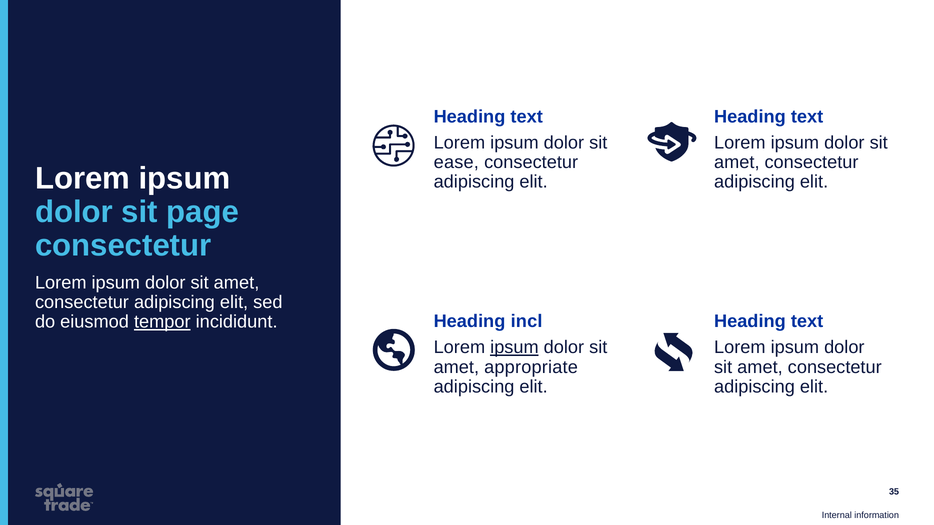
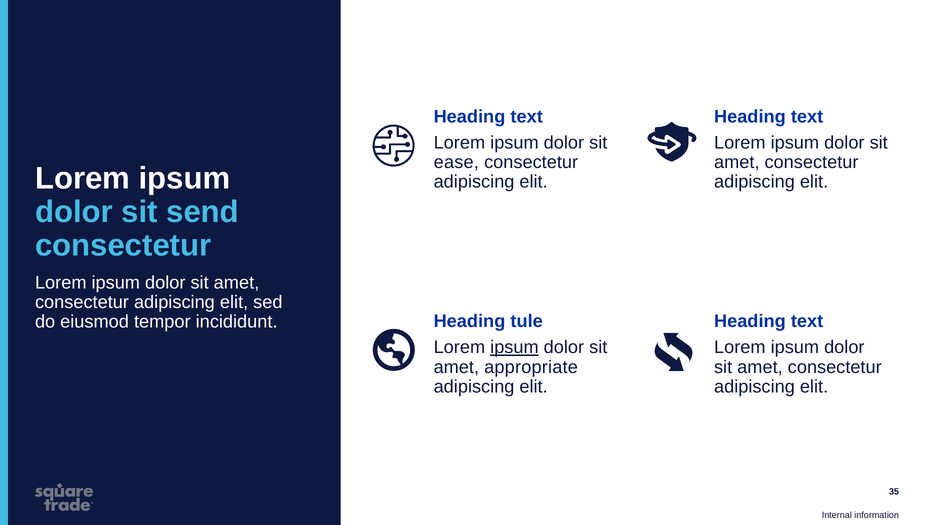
page: page -> send
incl: incl -> tule
tempor underline: present -> none
